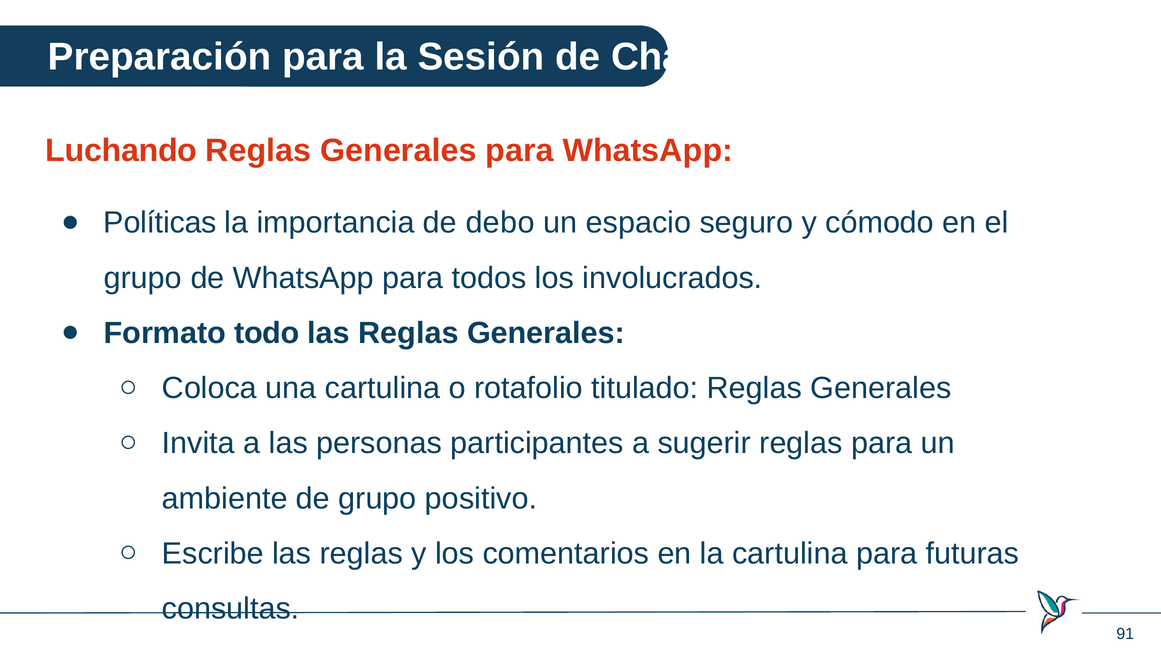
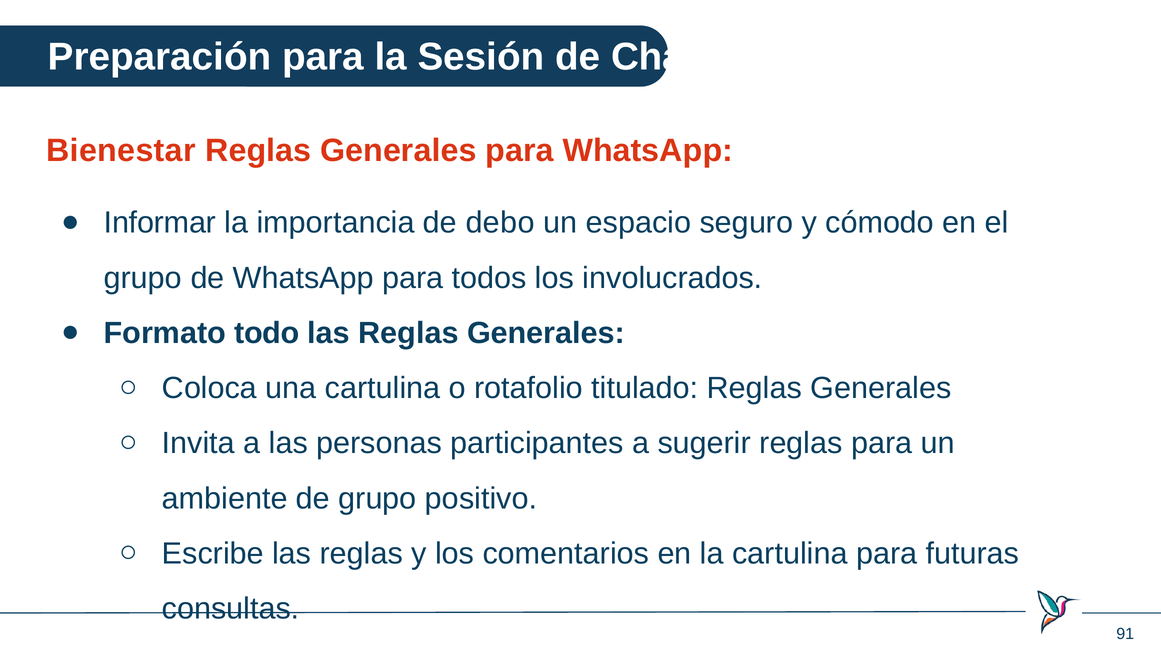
Luchando: Luchando -> Bienestar
Políticas: Políticas -> Informar
